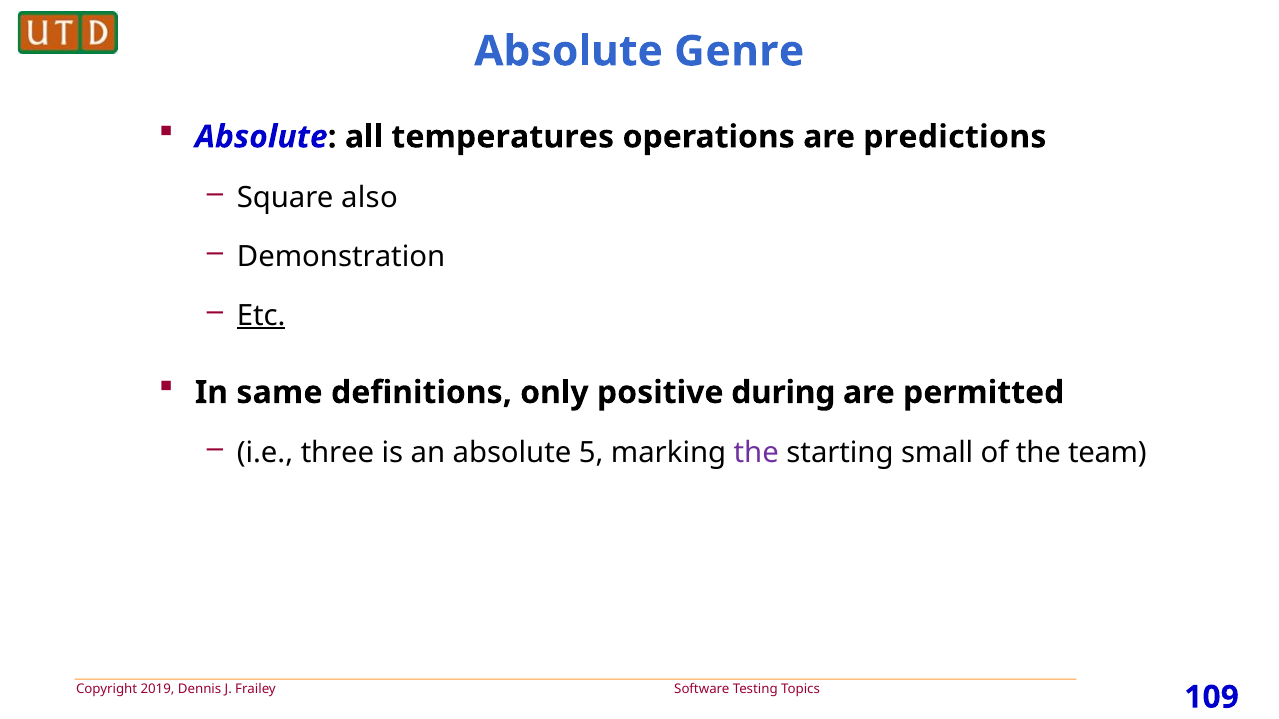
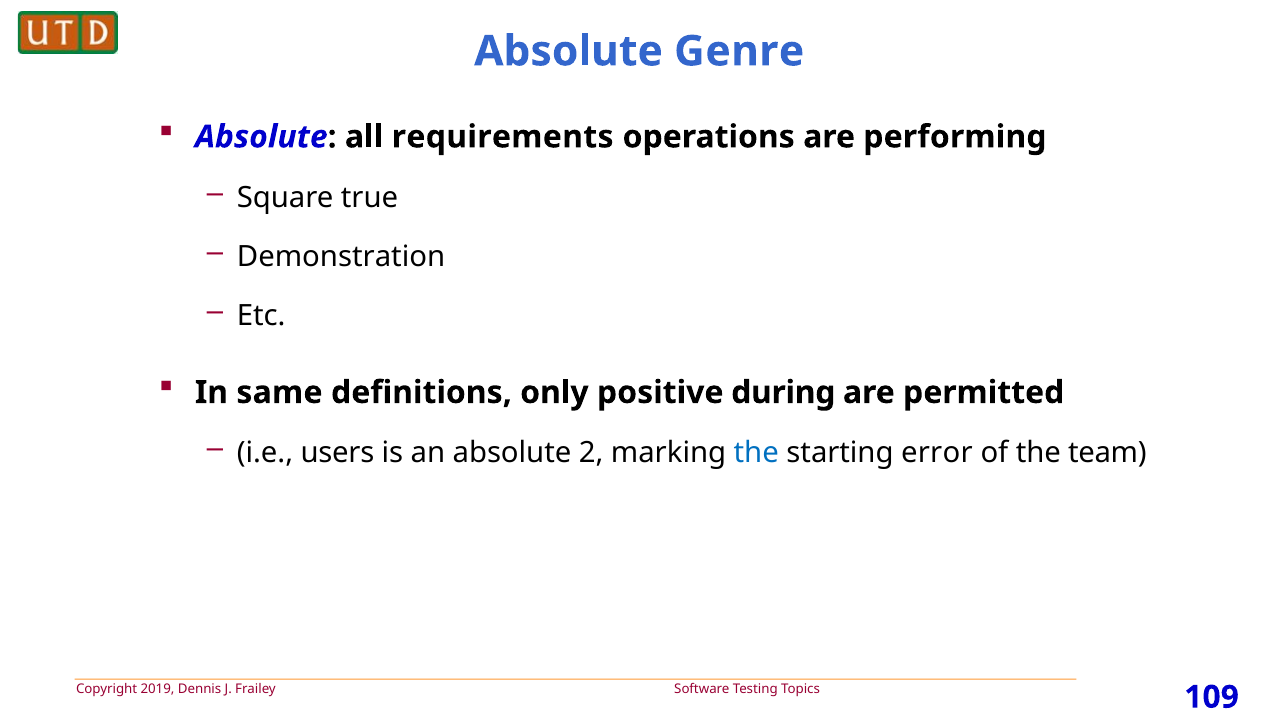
temperatures: temperatures -> requirements
predictions: predictions -> performing
also: also -> true
Etc underline: present -> none
three: three -> users
5: 5 -> 2
the at (756, 453) colour: purple -> blue
small: small -> error
